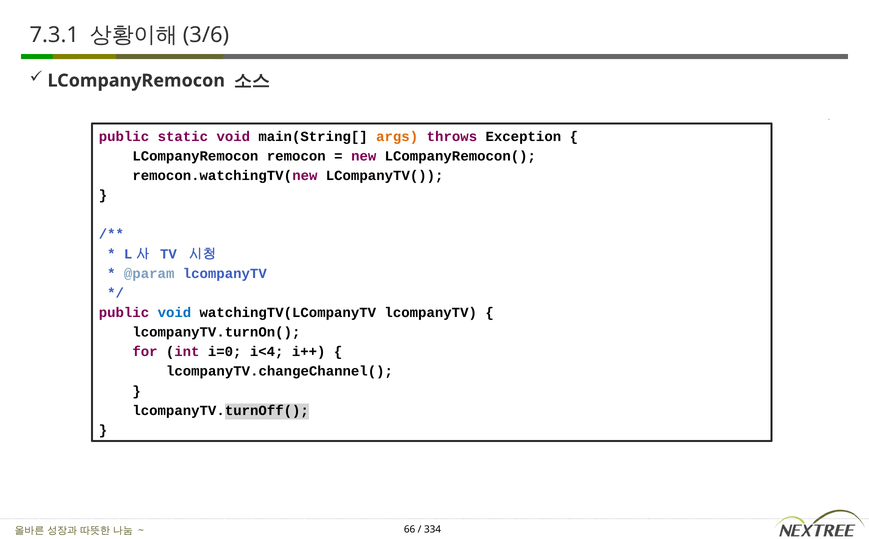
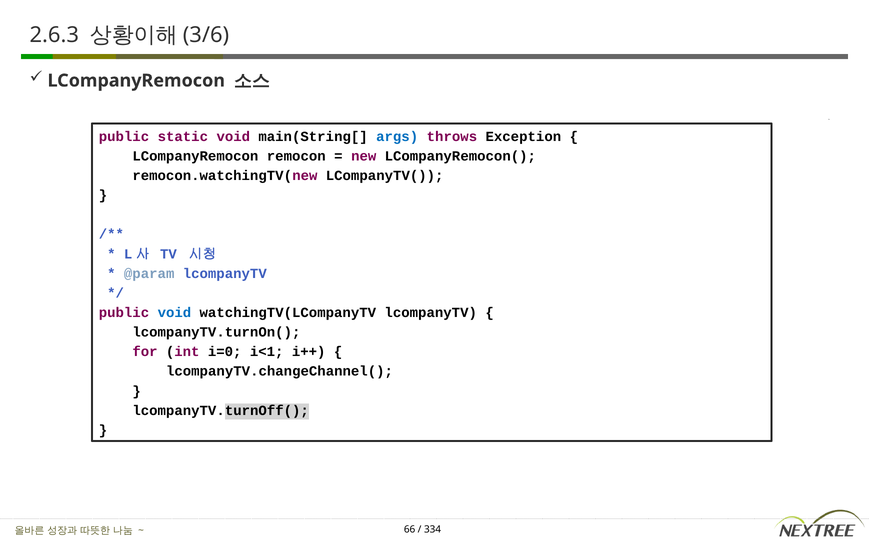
7.3.1: 7.3.1 -> 2.6.3
args colour: orange -> blue
i<4: i<4 -> i<1
